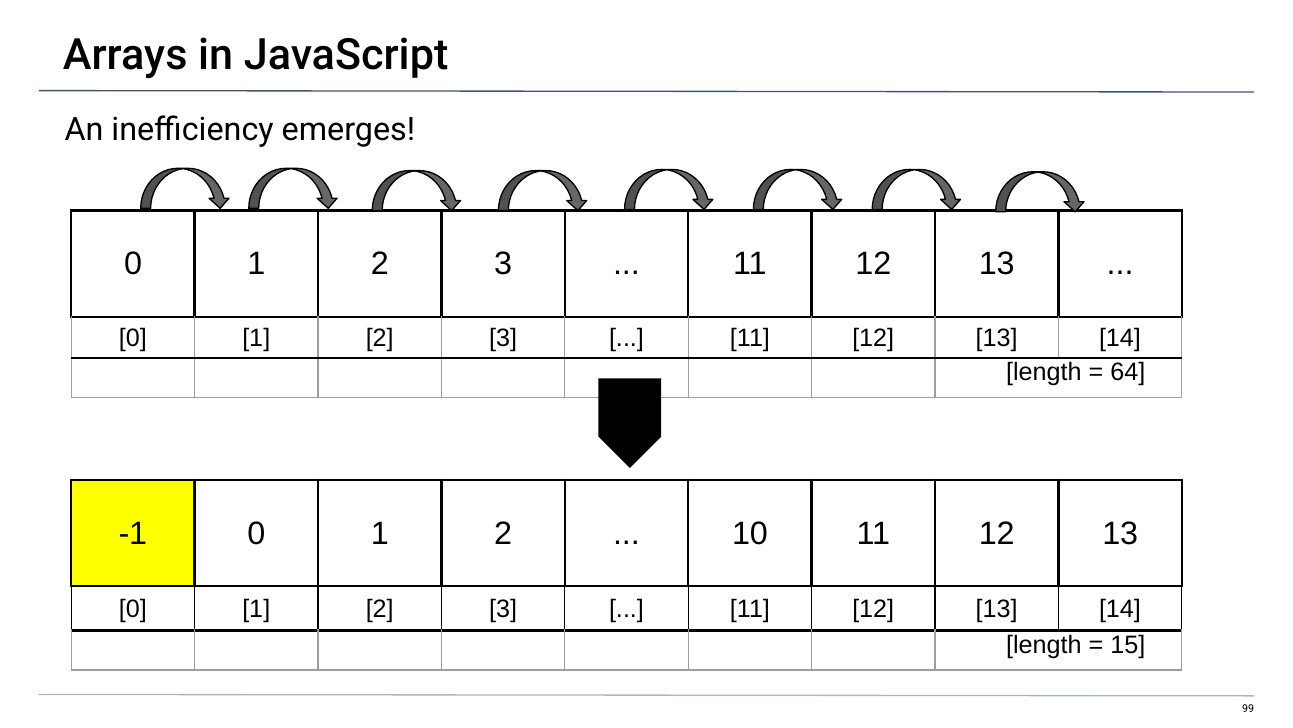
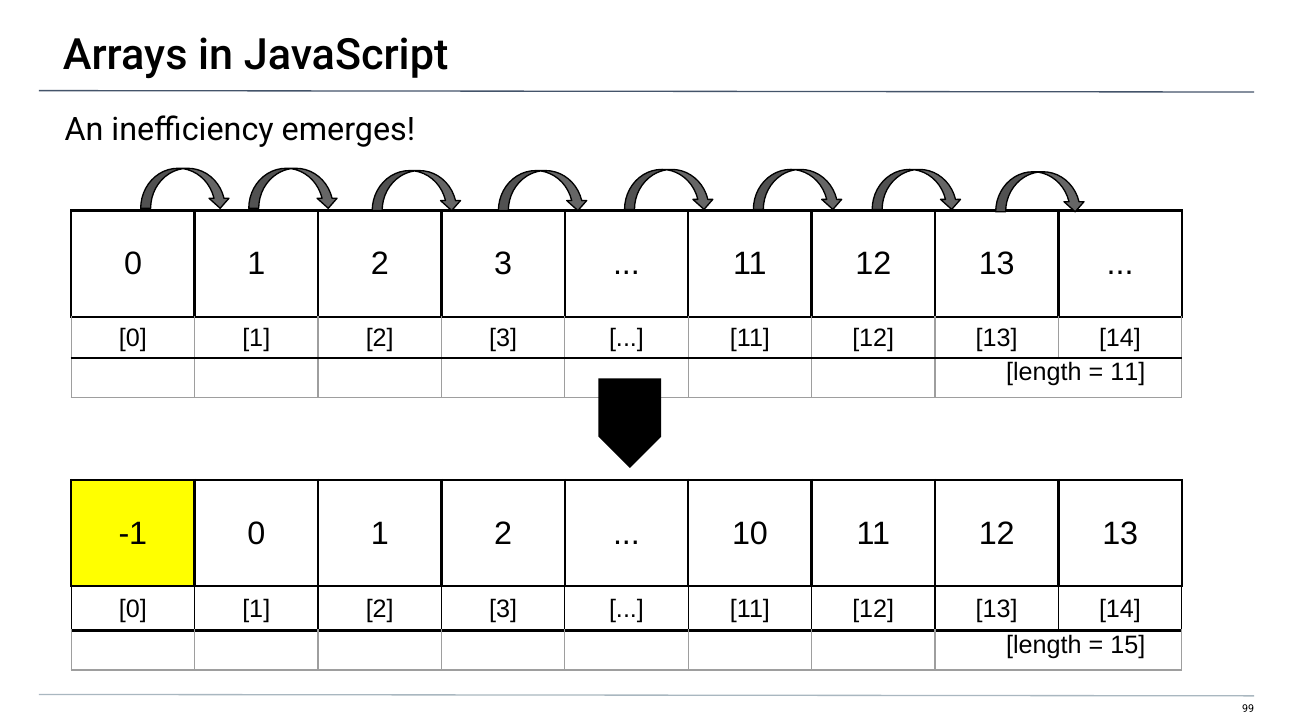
64 at (1128, 372): 64 -> 11
